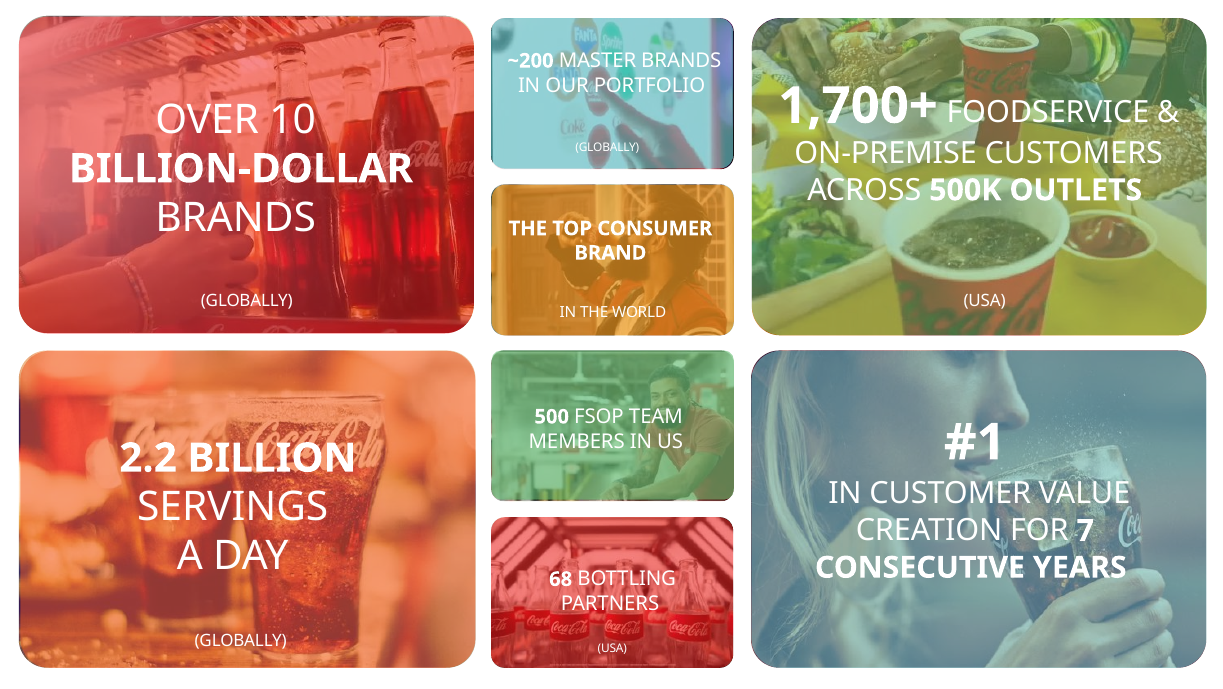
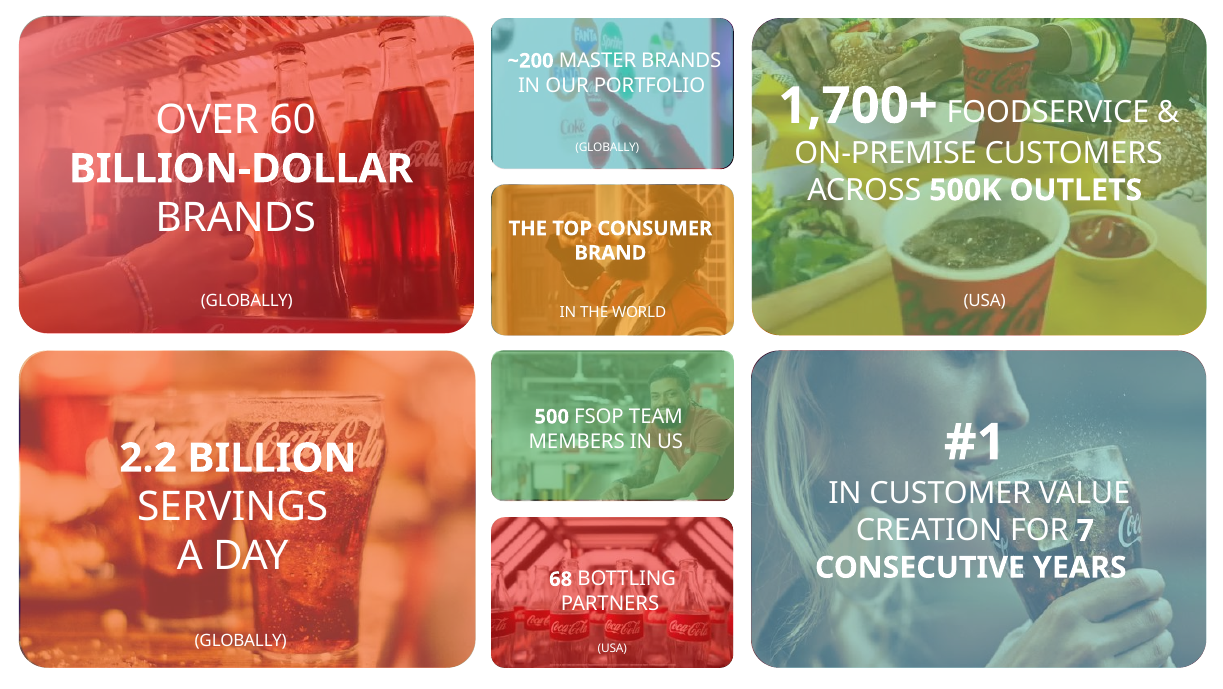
10: 10 -> 60
